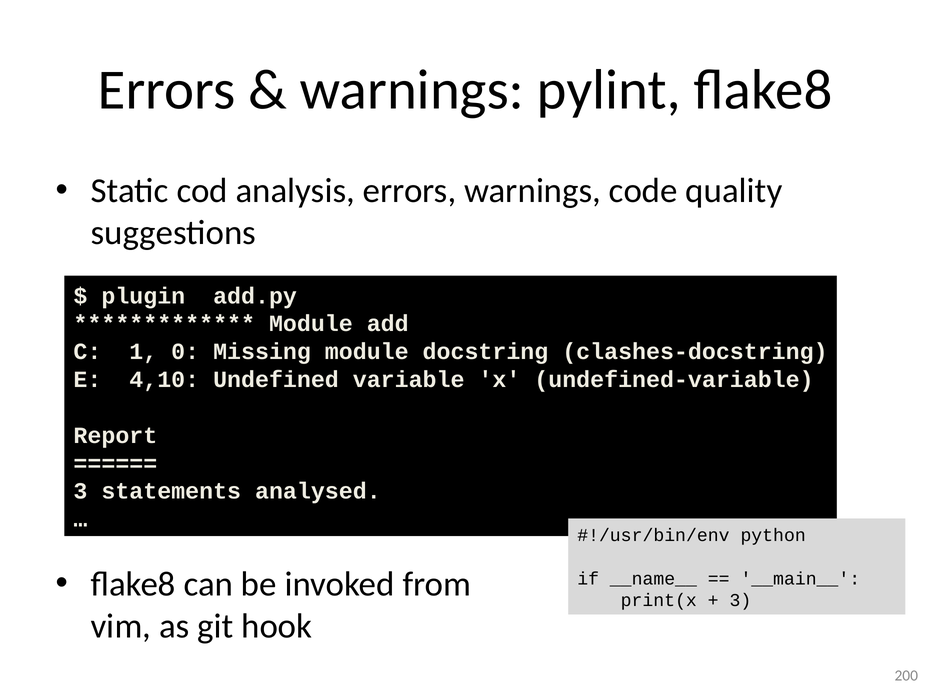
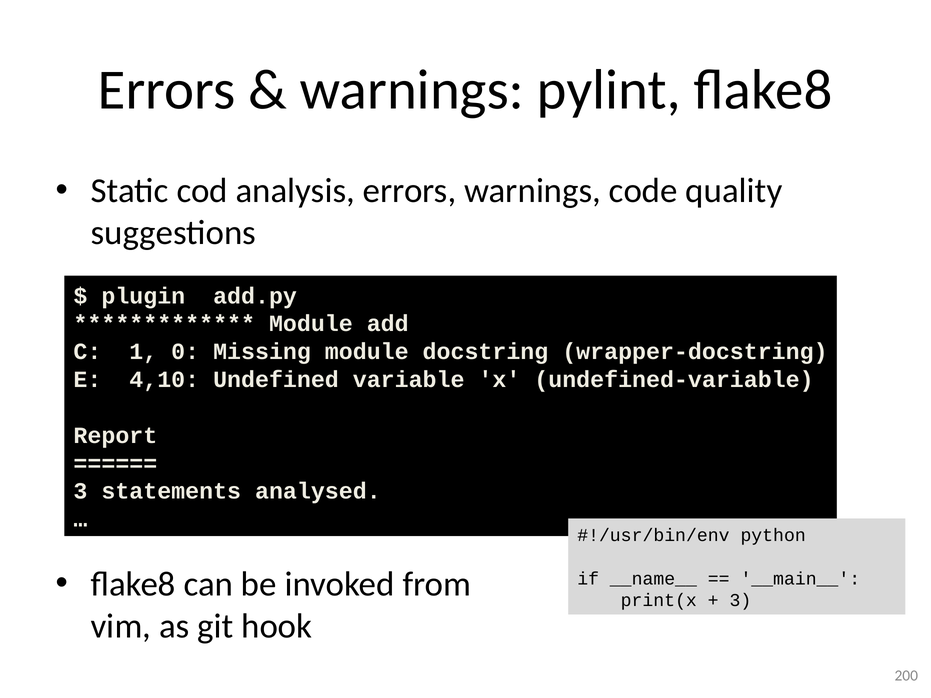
clashes-docstring: clashes-docstring -> wrapper-docstring
